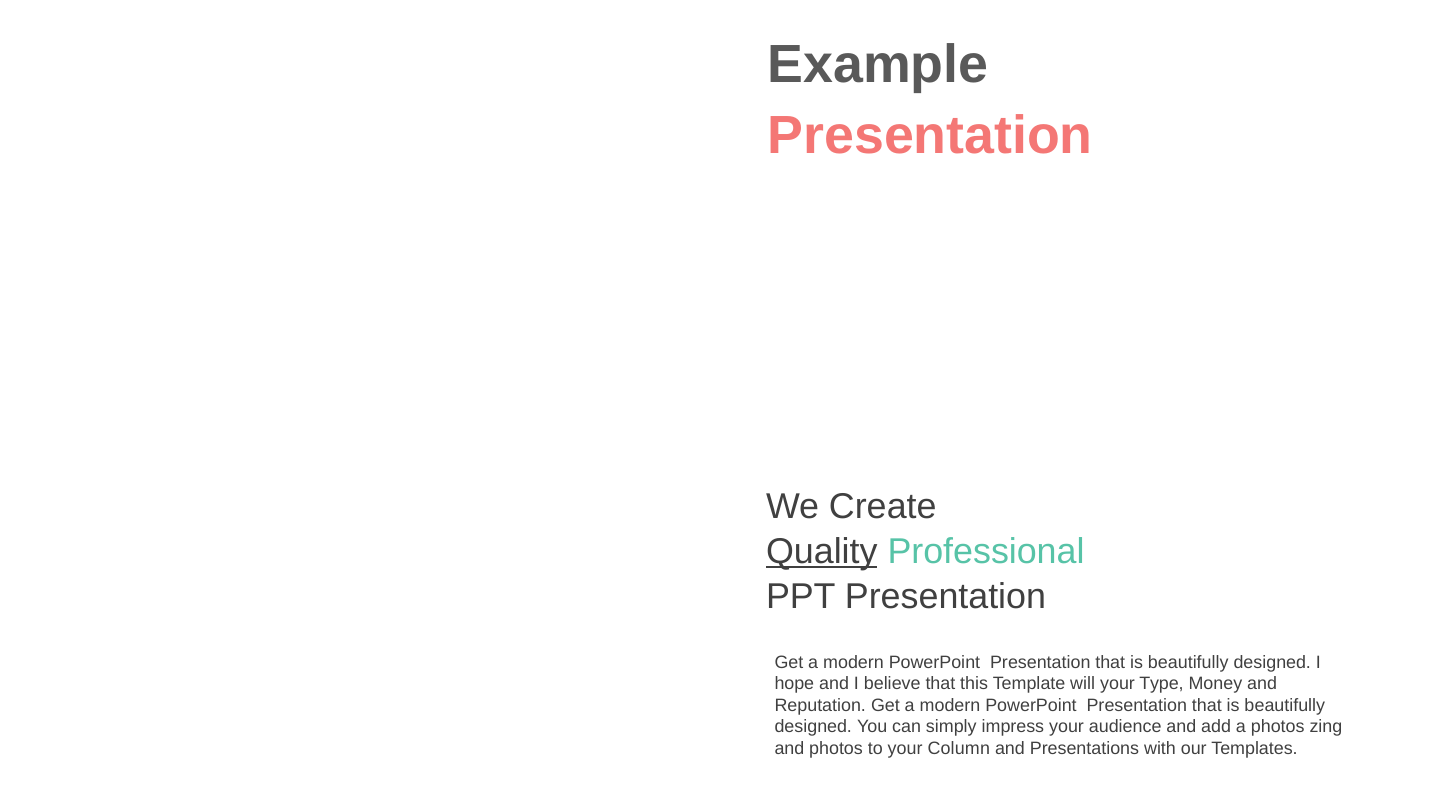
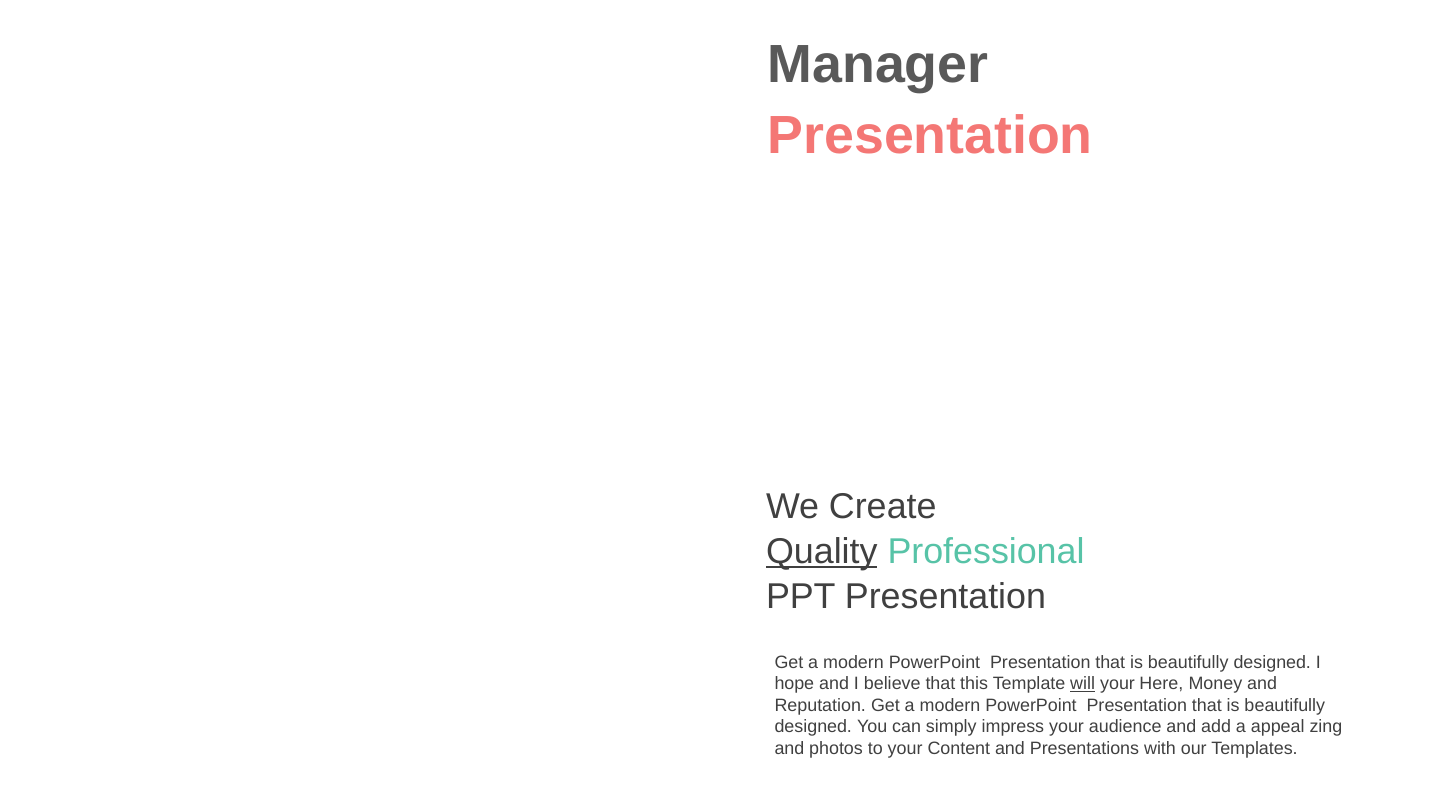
Example: Example -> Manager
will underline: none -> present
Type: Type -> Here
a photos: photos -> appeal
Column: Column -> Content
